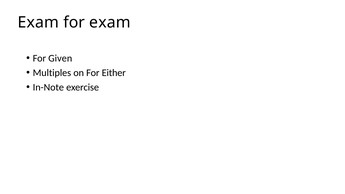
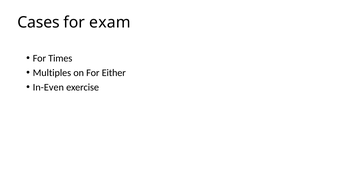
Exam at (38, 22): Exam -> Cases
Given: Given -> Times
In-Note: In-Note -> In-Even
